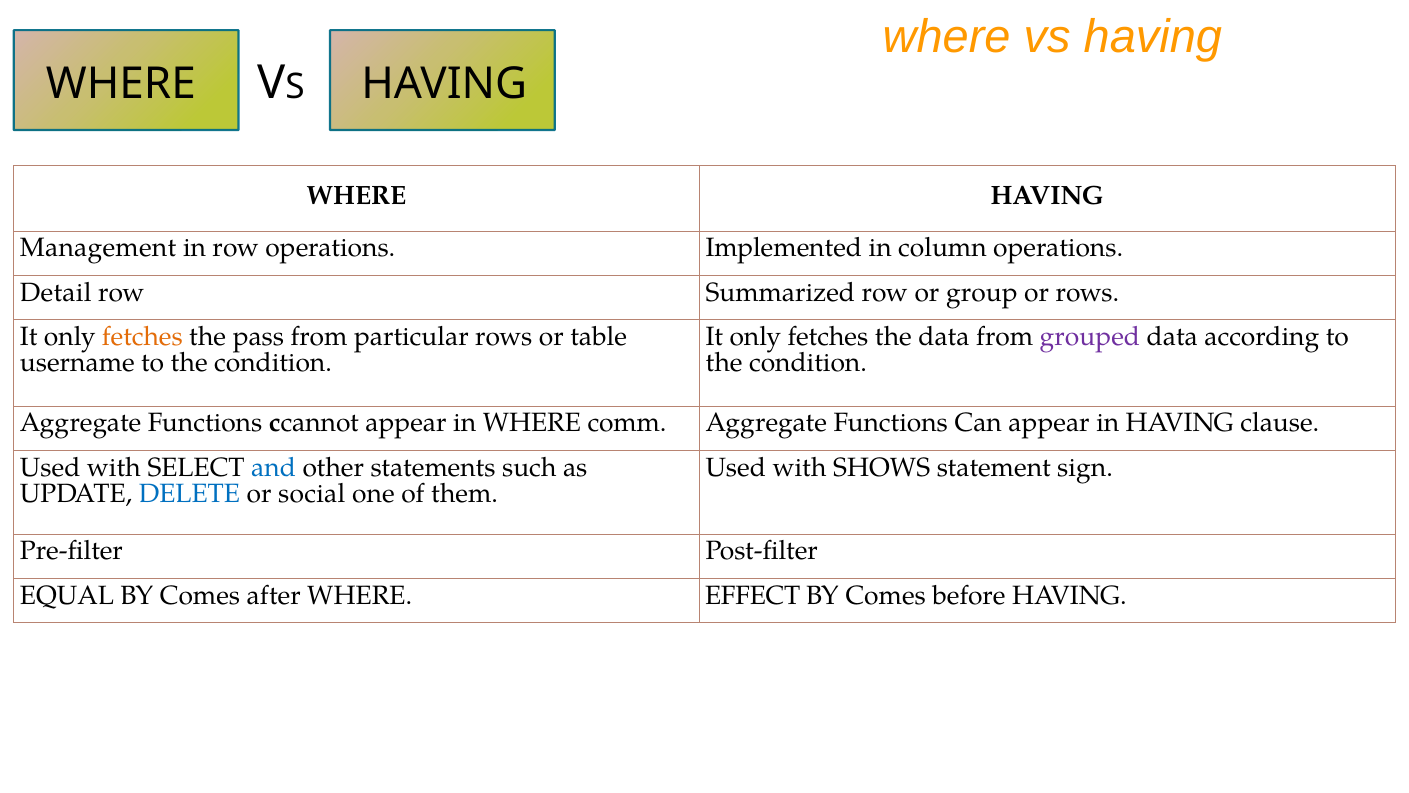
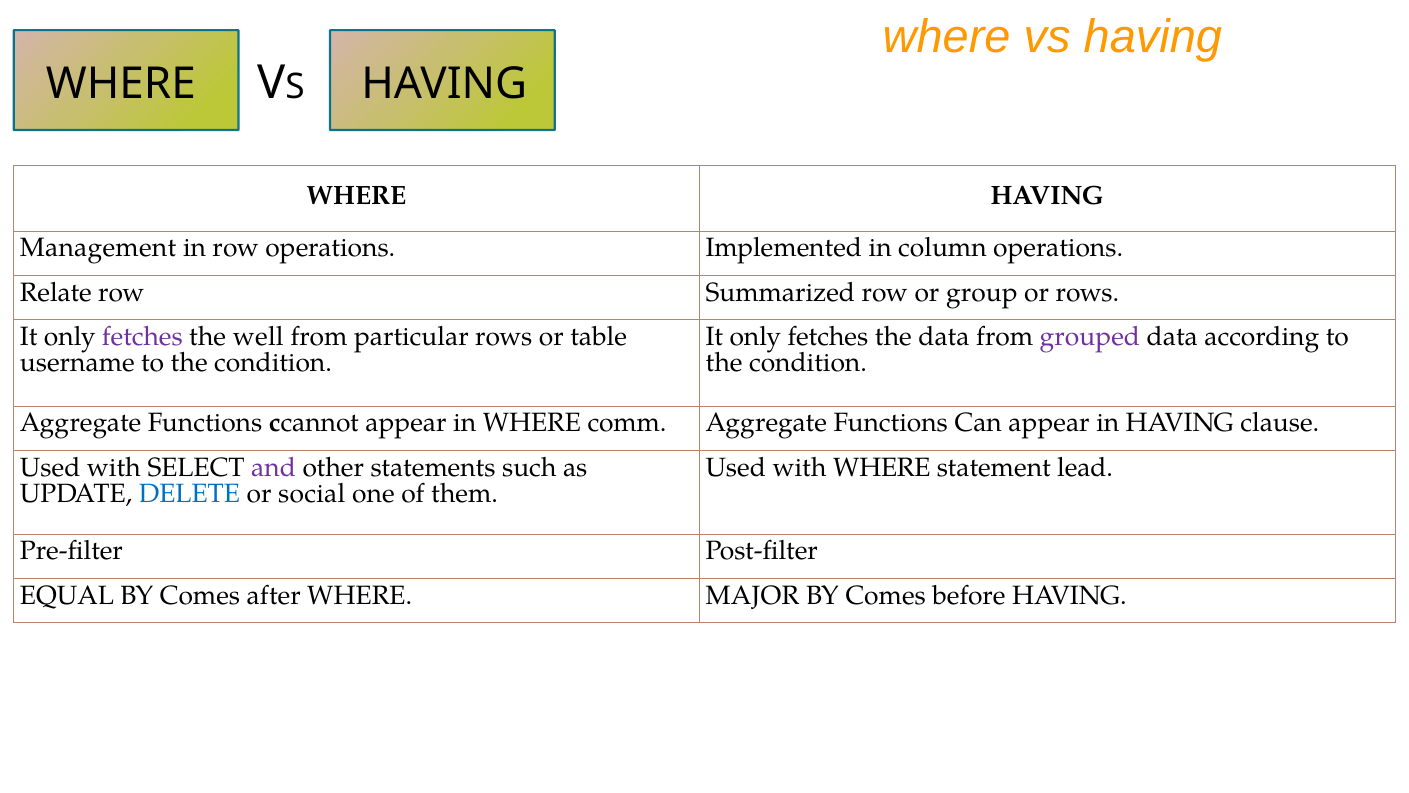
Detail: Detail -> Relate
fetches at (142, 336) colour: orange -> purple
pass: pass -> well
and colour: blue -> purple
with SHOWS: SHOWS -> WHERE
sign: sign -> lead
EFFECT: EFFECT -> MAJOR
